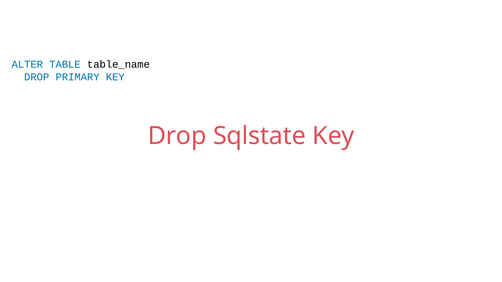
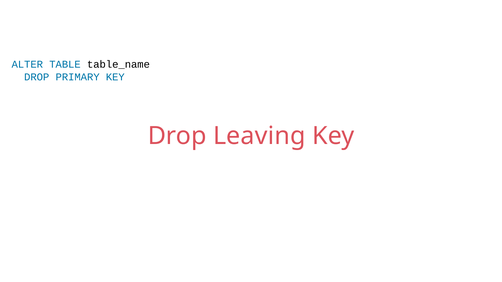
Sqlstate: Sqlstate -> Leaving
